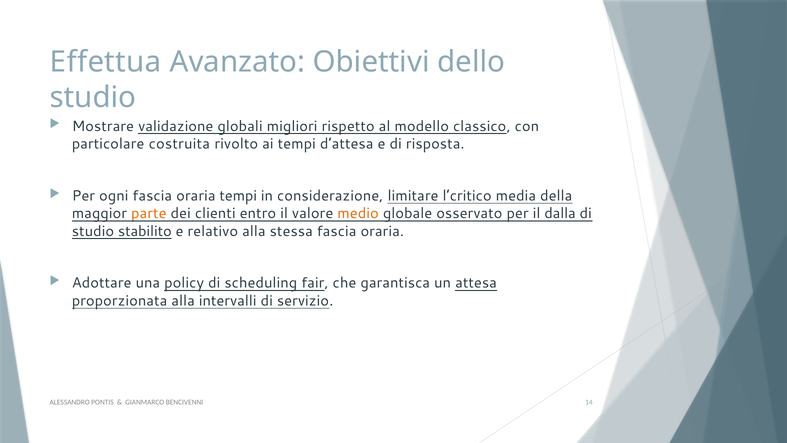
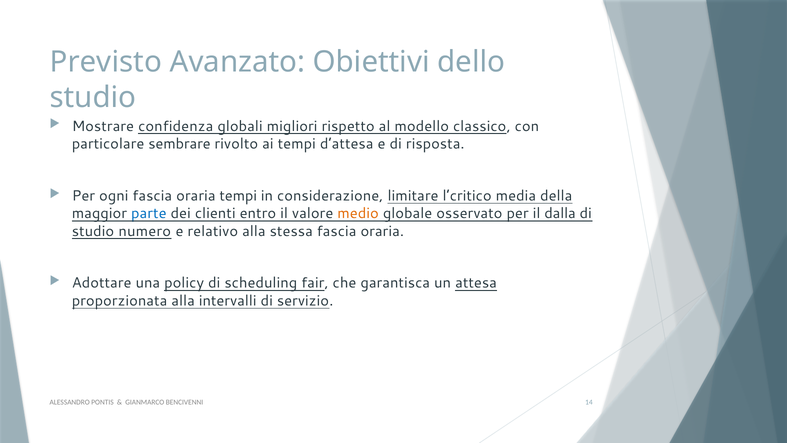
Effettua: Effettua -> Previsto
validazione: validazione -> confidenza
costruita: costruita -> sembrare
parte colour: orange -> blue
stabilito: stabilito -> numero
